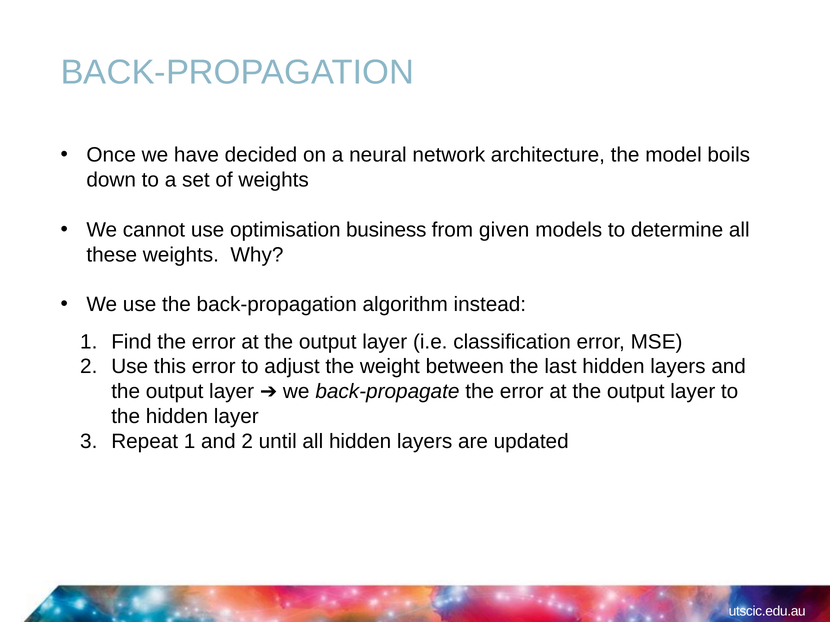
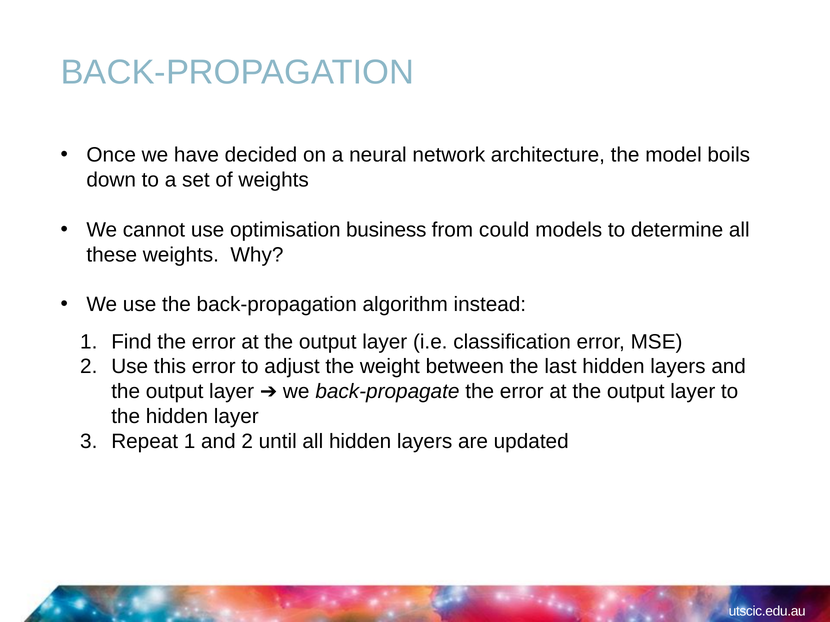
given: given -> could
